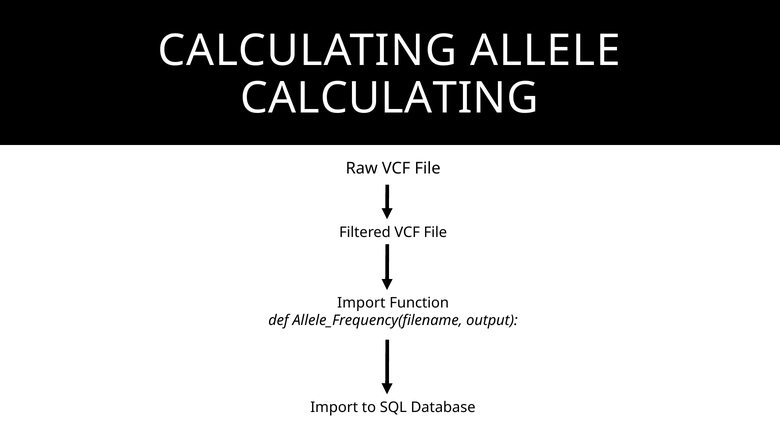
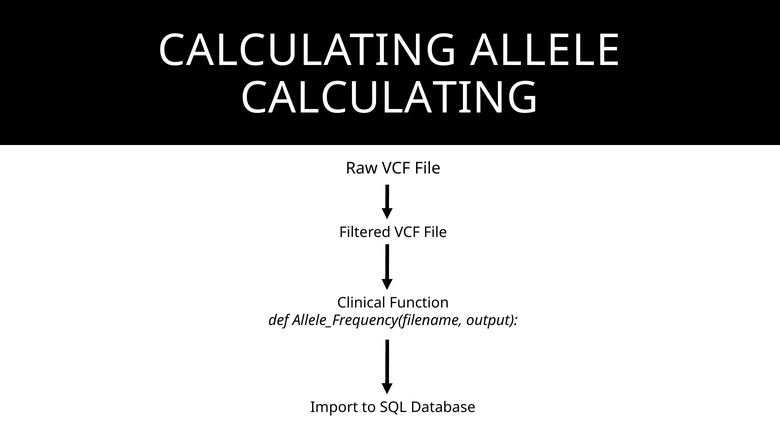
Import at (361, 303): Import -> Clinical
